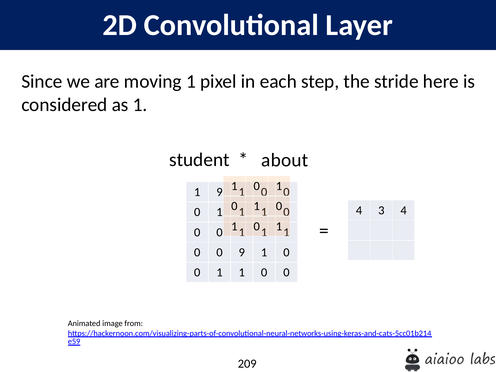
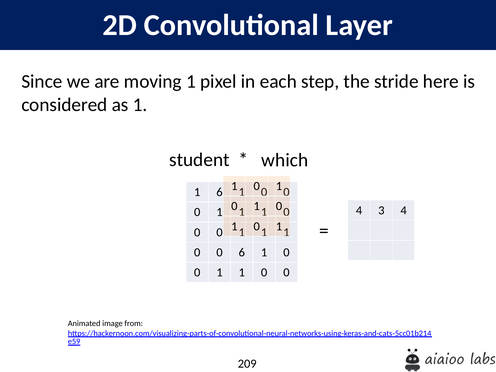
about: about -> which
1 9: 9 -> 6
0 9: 9 -> 6
